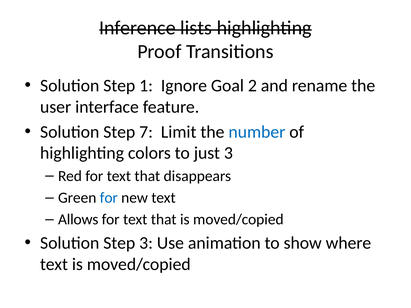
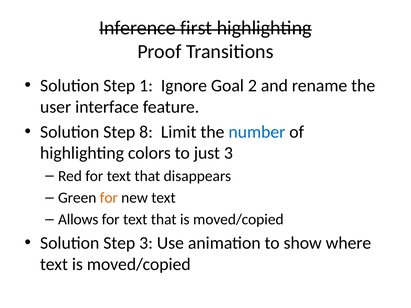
lists: lists -> first
7: 7 -> 8
for at (109, 198) colour: blue -> orange
